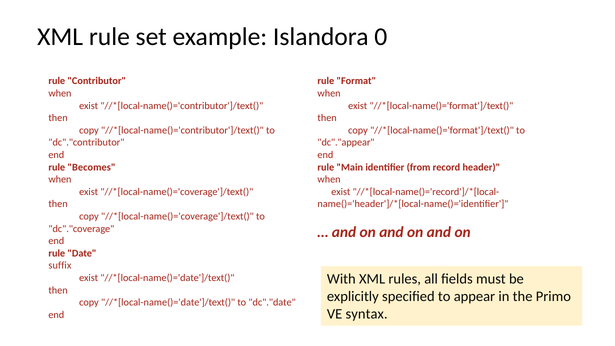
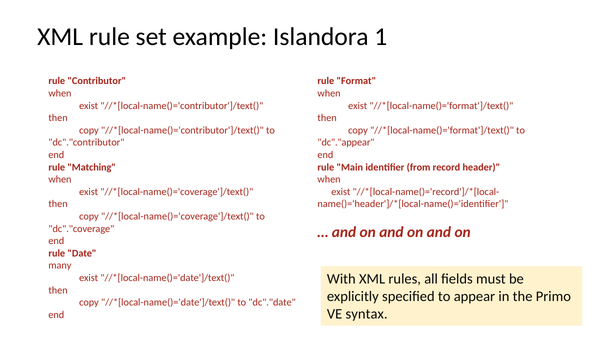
0: 0 -> 1
Becomes: Becomes -> Matching
suffix: suffix -> many
